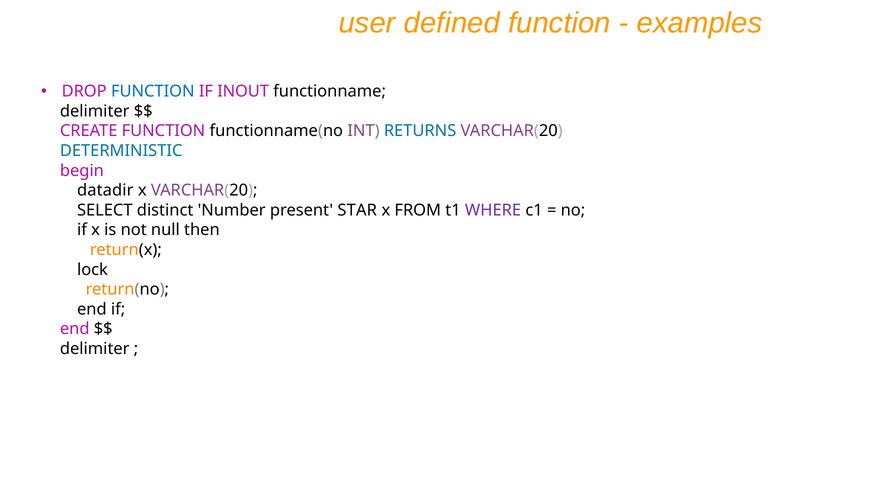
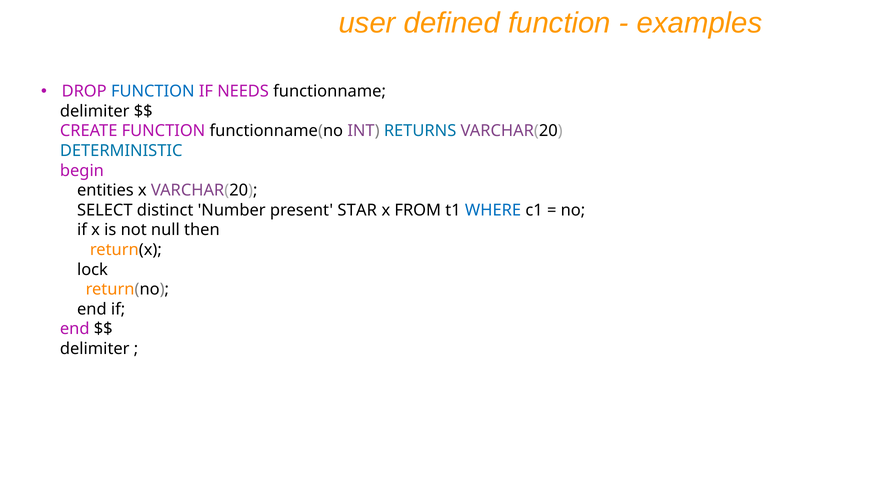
INOUT: INOUT -> NEEDS
datadir: datadir -> entities
WHERE colour: purple -> blue
